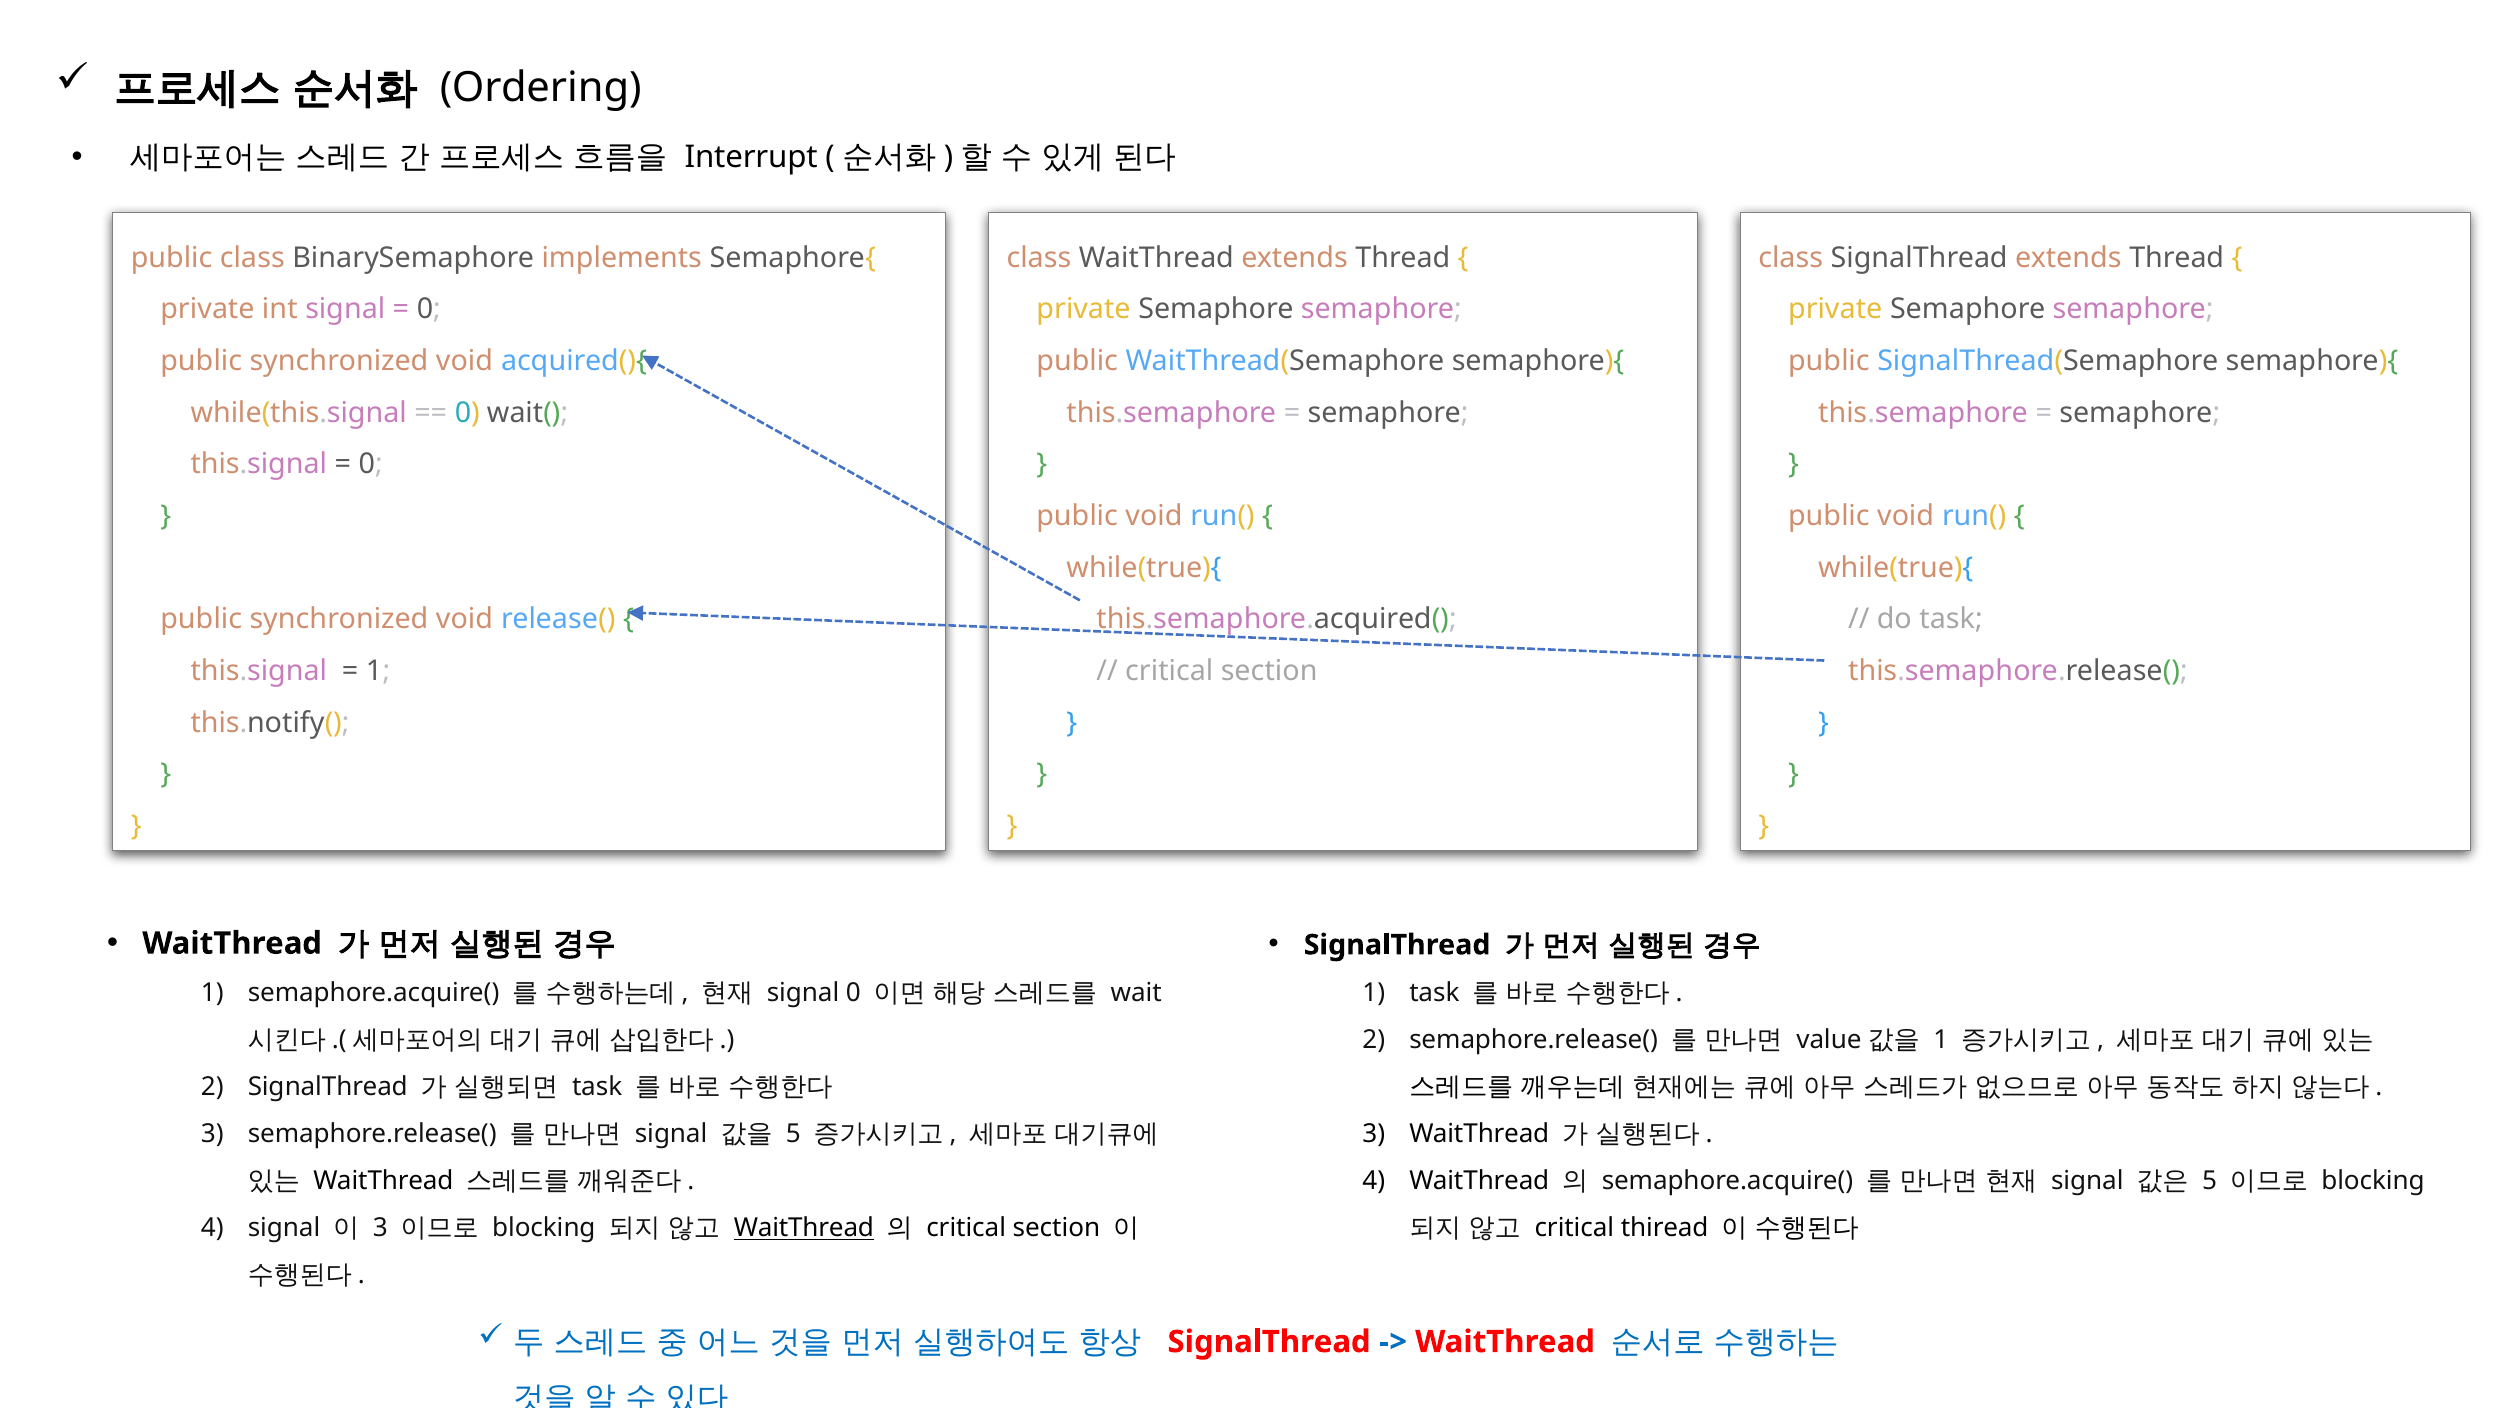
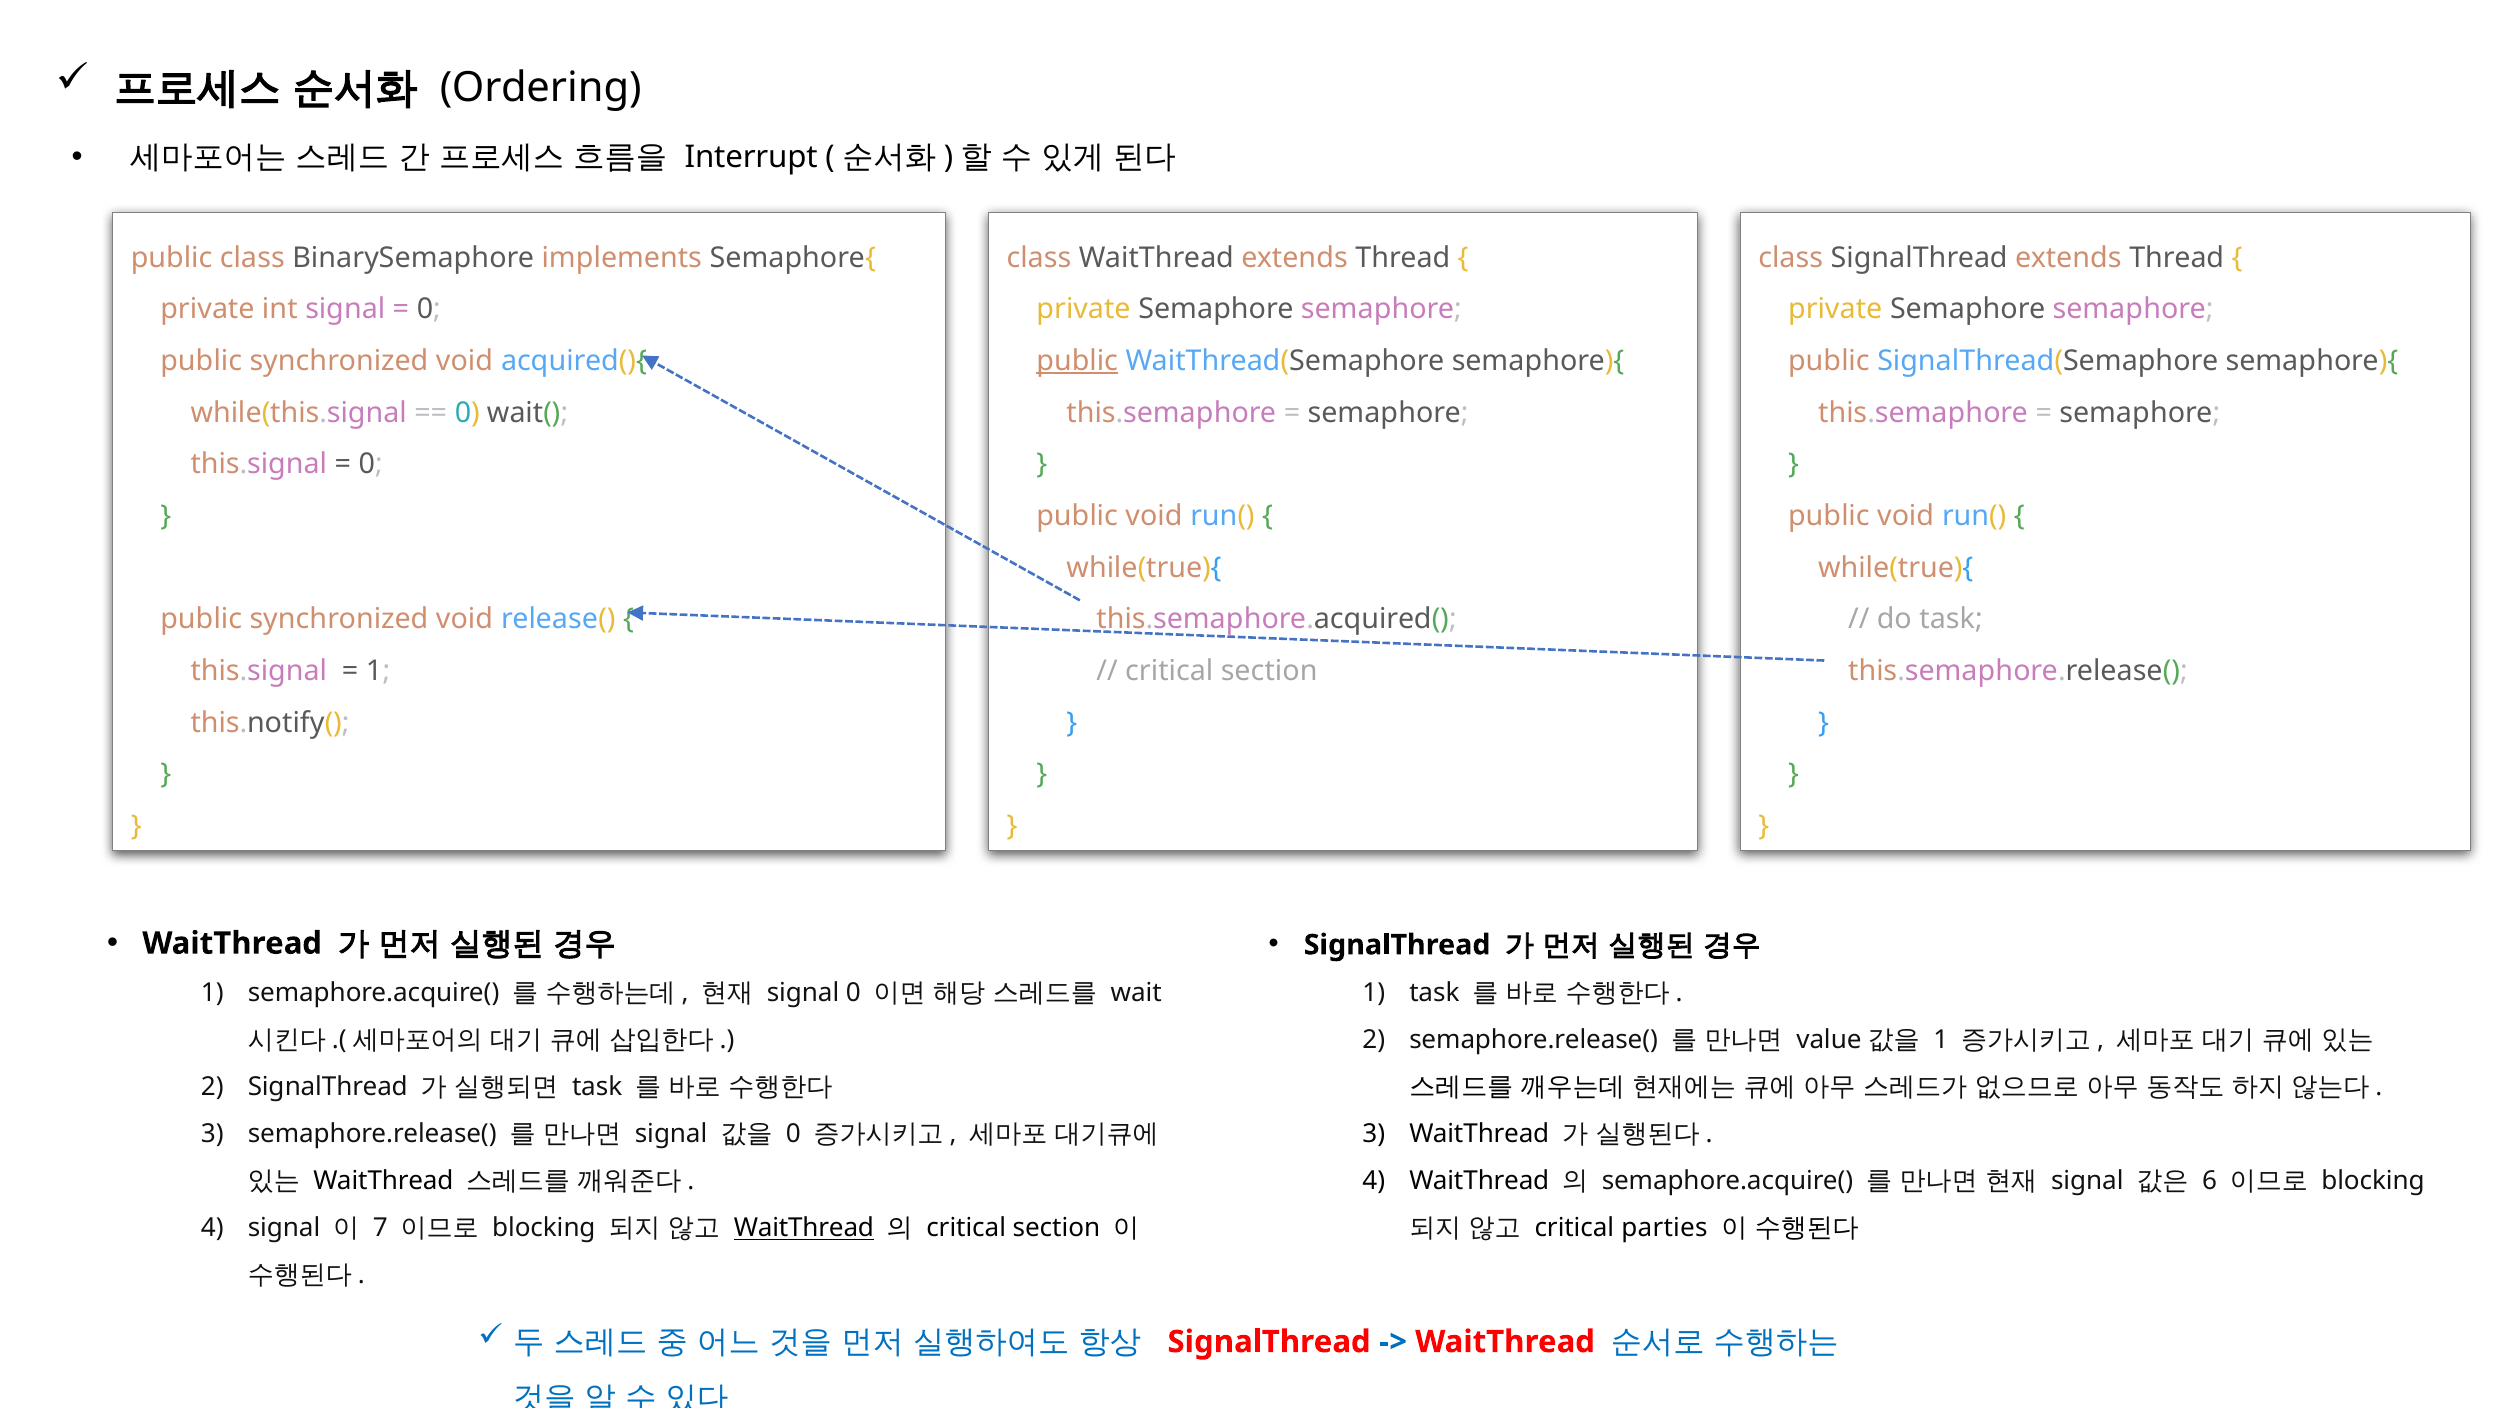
public at (1077, 361) underline: none -> present
5 at (793, 1134): 5 -> 0
5 at (2210, 1181): 5 -> 6
thiread: thiread -> parties
3 at (380, 1228): 3 -> 7
